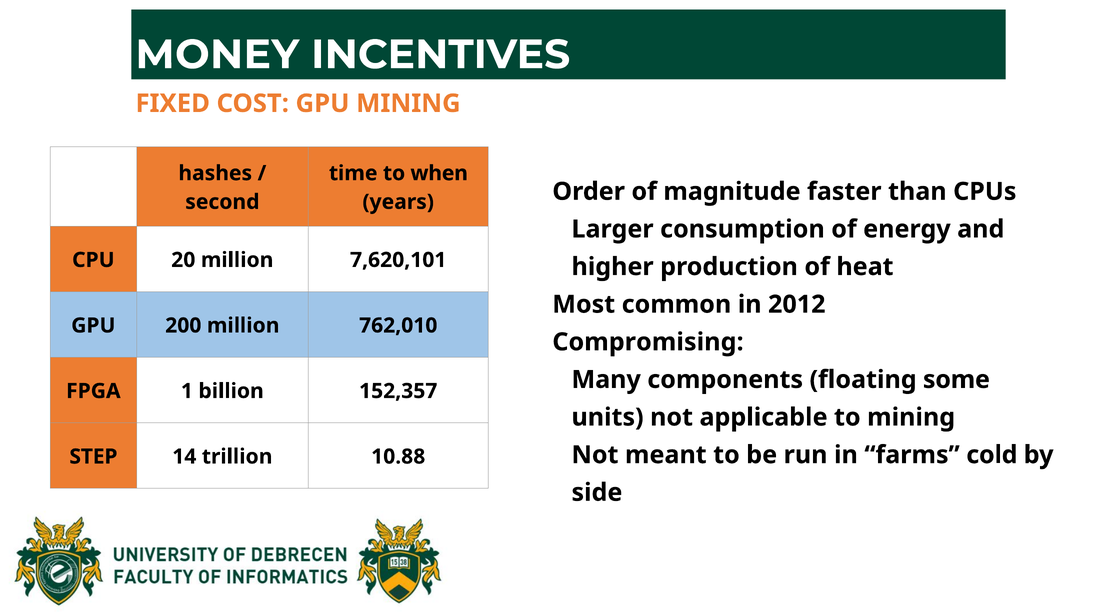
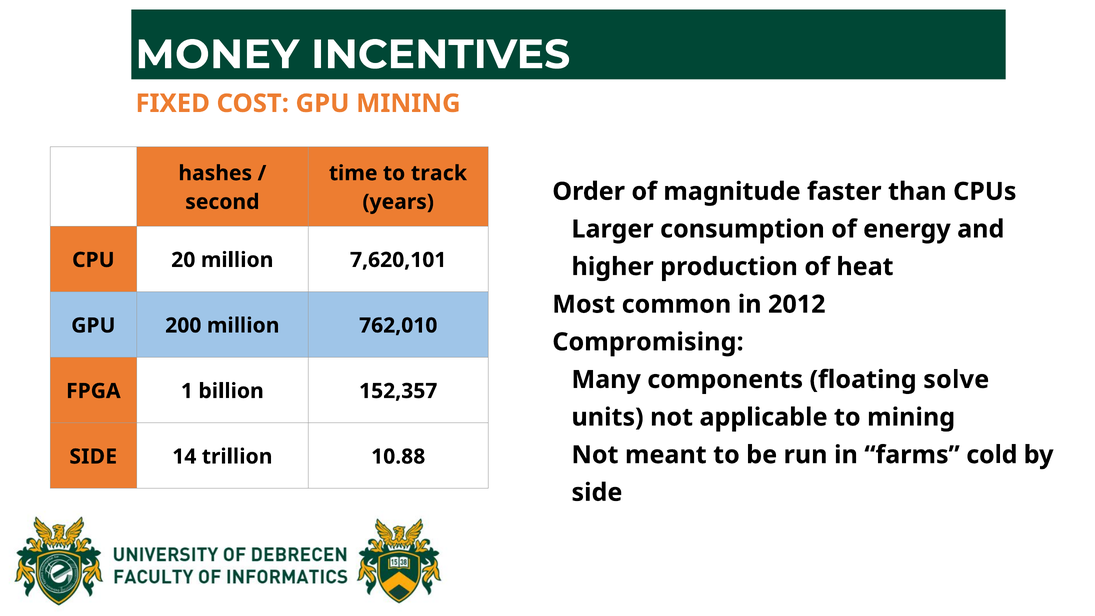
when: when -> track
some: some -> solve
STEP at (93, 457): STEP -> SIDE
